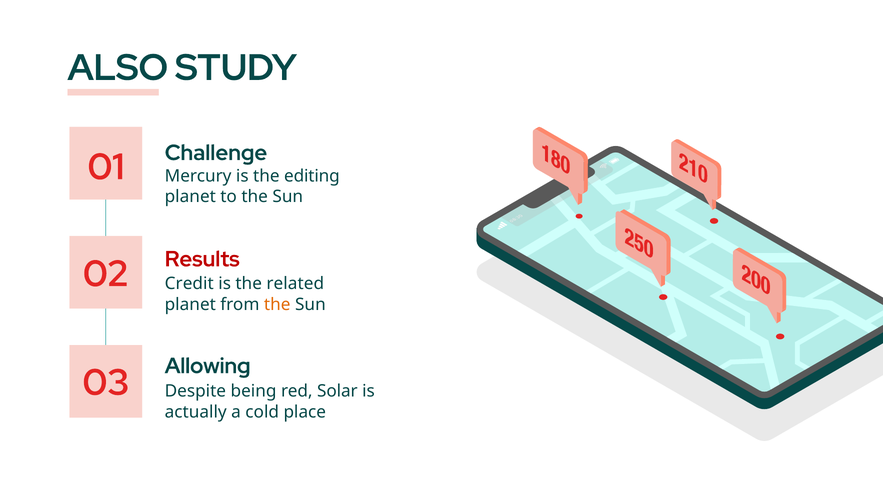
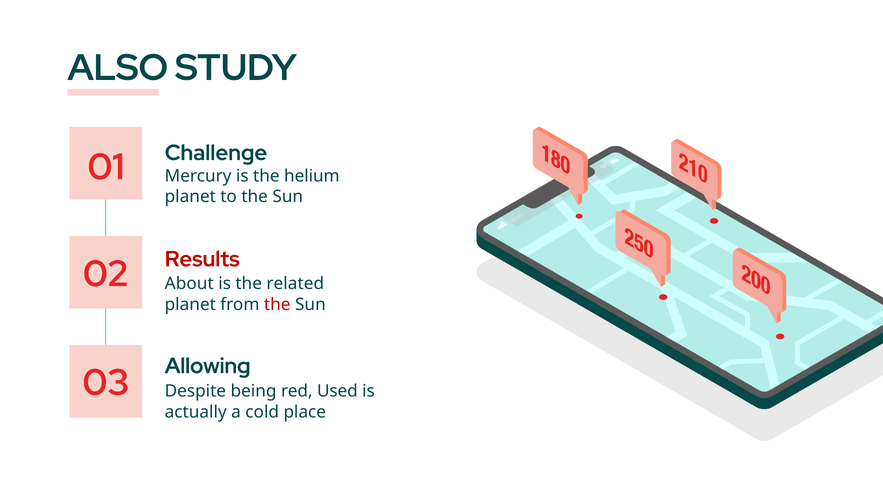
editing: editing -> helium
Credit: Credit -> About
the at (277, 305) colour: orange -> red
Solar: Solar -> Used
